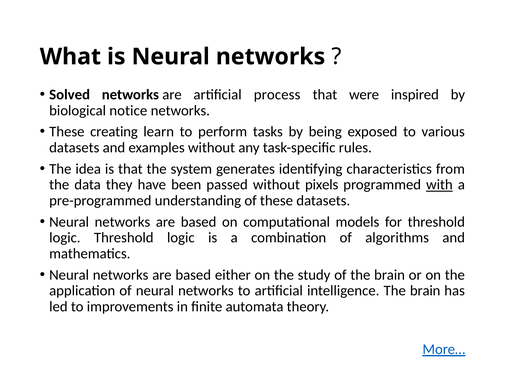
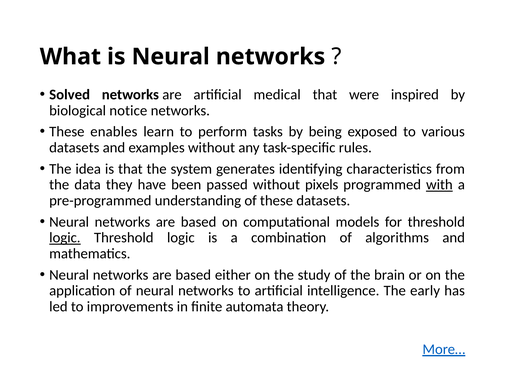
process: process -> medical
creating: creating -> enables
logic at (65, 238) underline: none -> present
intelligence The brain: brain -> early
